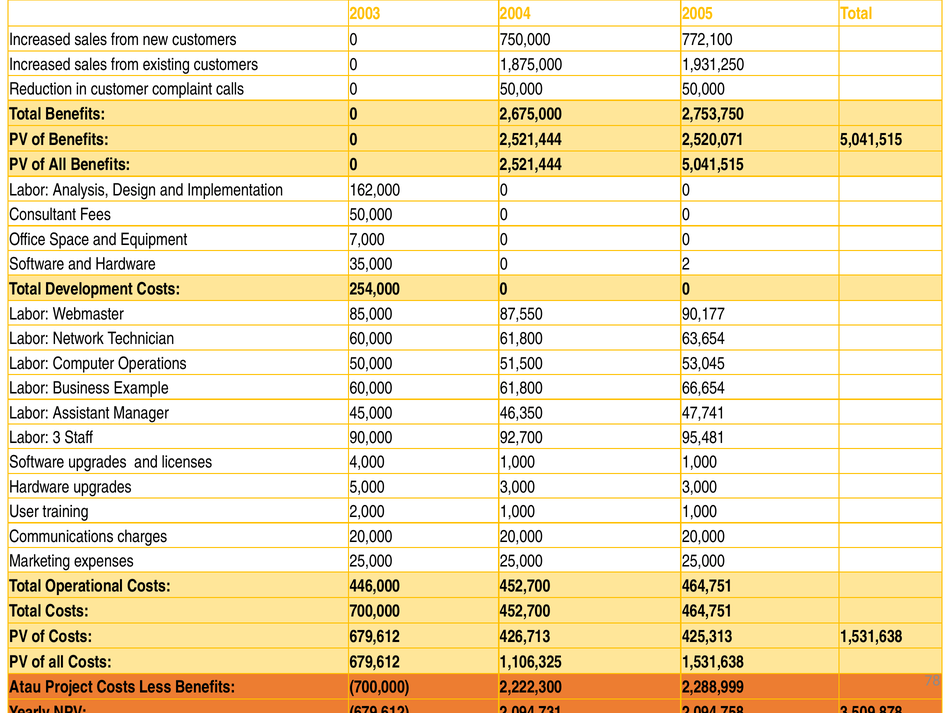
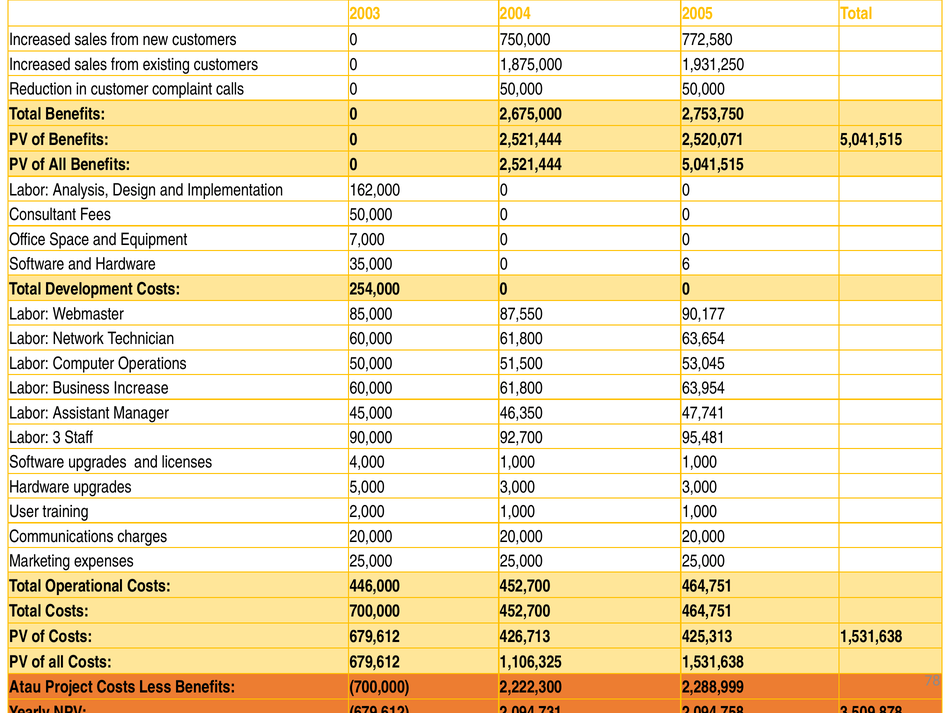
772,100: 772,100 -> 772,580
0 2: 2 -> 6
Example: Example -> Increase
66,654: 66,654 -> 63,954
